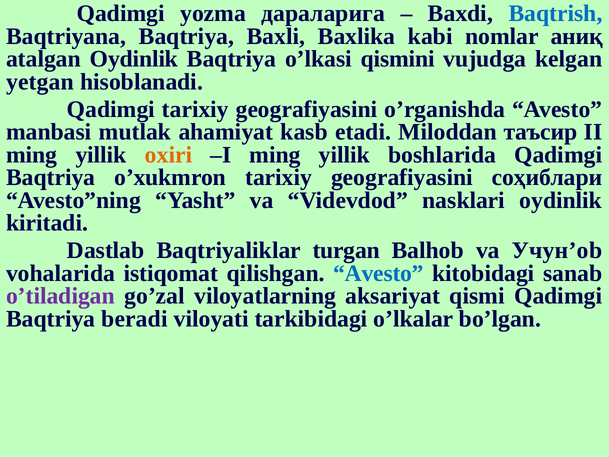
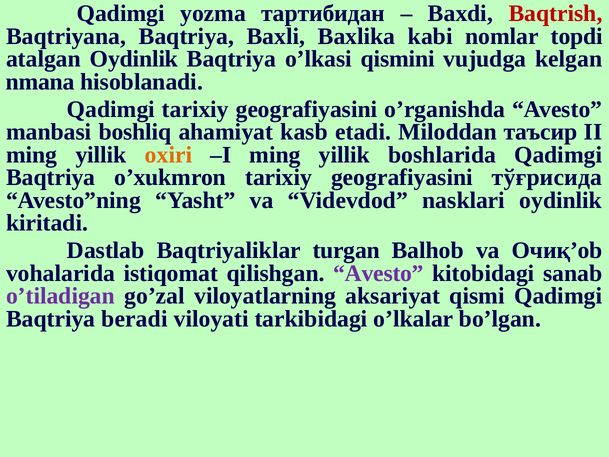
дараларига: дараларига -> тартибидан
Baqtrish colour: blue -> red
аниқ: аниқ -> topdi
yetgan: yetgan -> nmanа
mutlak: mutlak -> boshliq
соҳиблари: соҳиблари -> тўғрисида
Учун’ob: Учун’ob -> Очиқ’ob
Avesto at (378, 273) colour: blue -> purple
